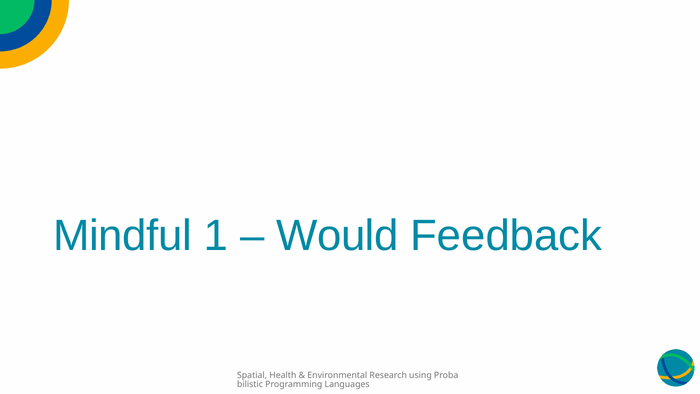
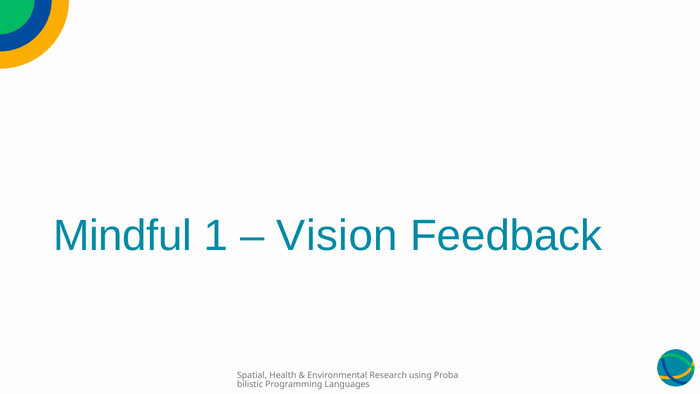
Would: Would -> Vision
